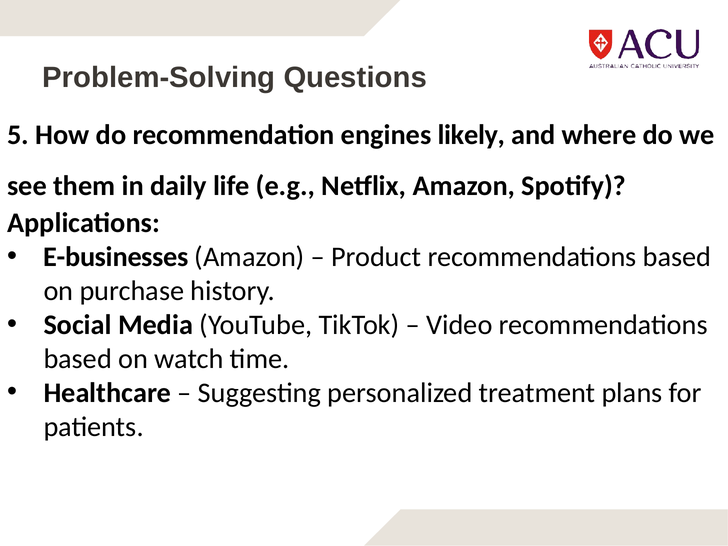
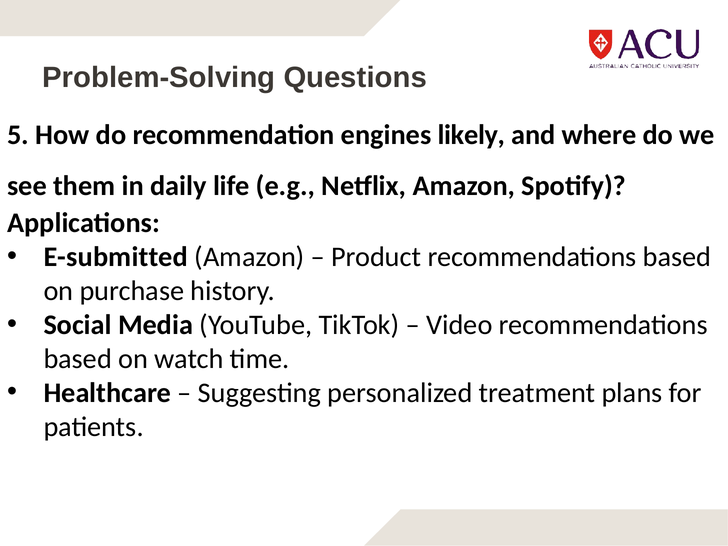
E-businesses: E-businesses -> E-submitted
